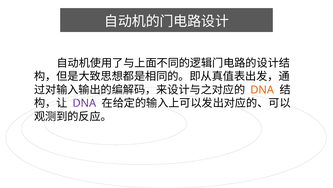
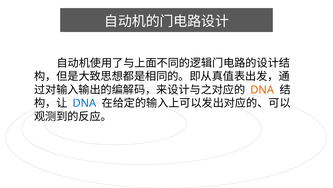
DNA at (84, 103) colour: purple -> blue
